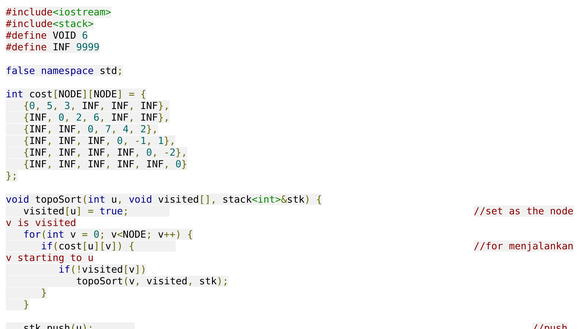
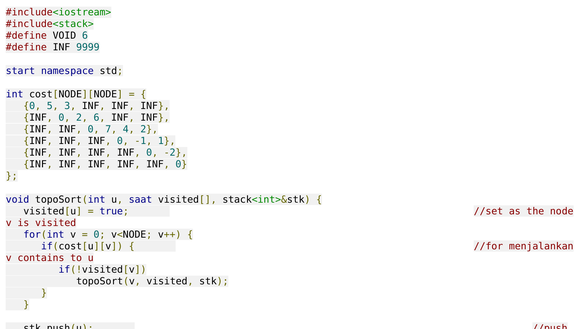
false: false -> start
u void: void -> saat
v starting: starting -> contains
